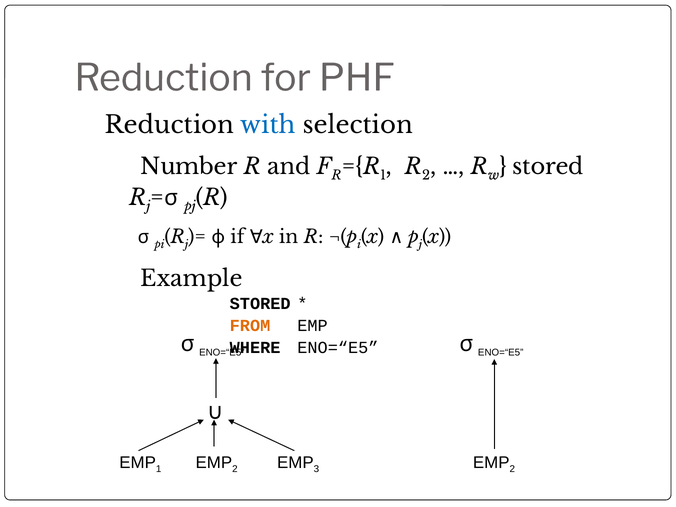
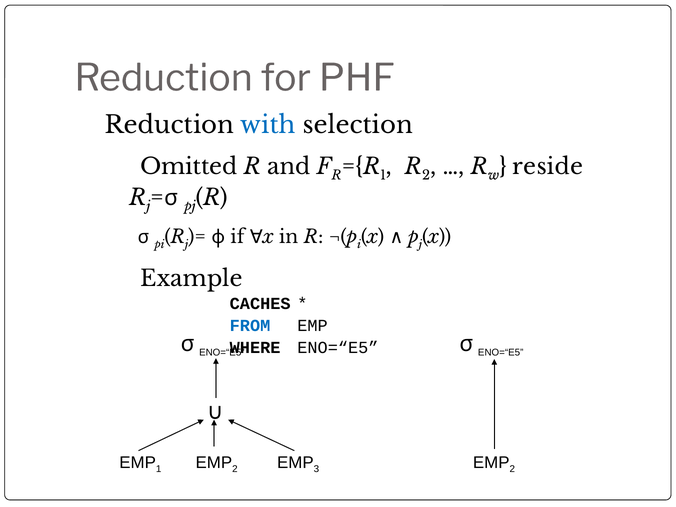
Number: Number -> Omitted
stored at (548, 167): stored -> reside
STORED at (260, 304): STORED -> CACHES
FROM colour: orange -> blue
